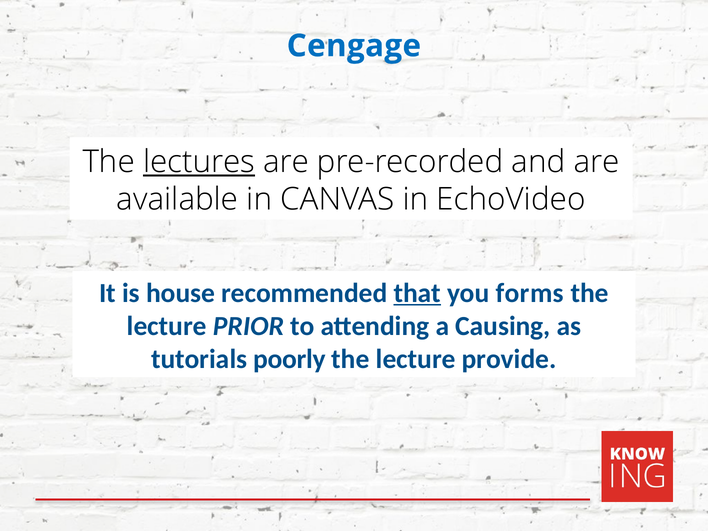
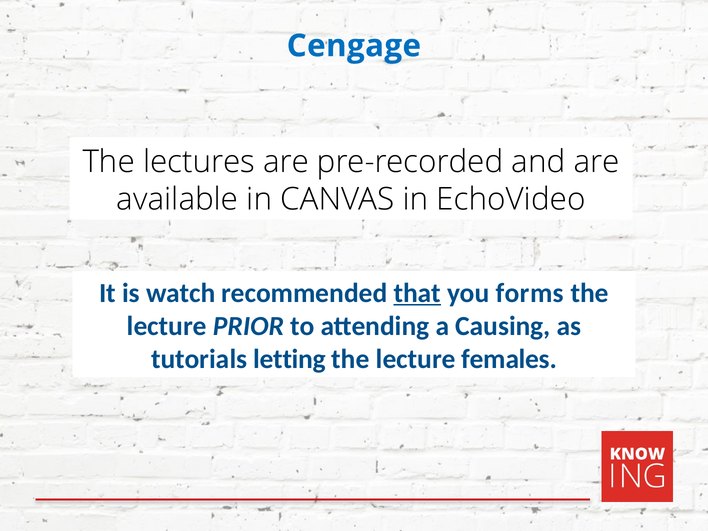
lectures underline: present -> none
house: house -> watch
poorly: poorly -> letting
provide: provide -> females
